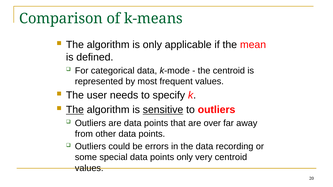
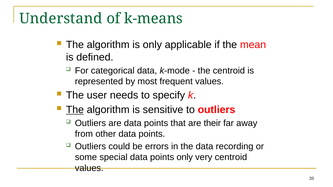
Comparison: Comparison -> Understand
sensitive underline: present -> none
over: over -> their
